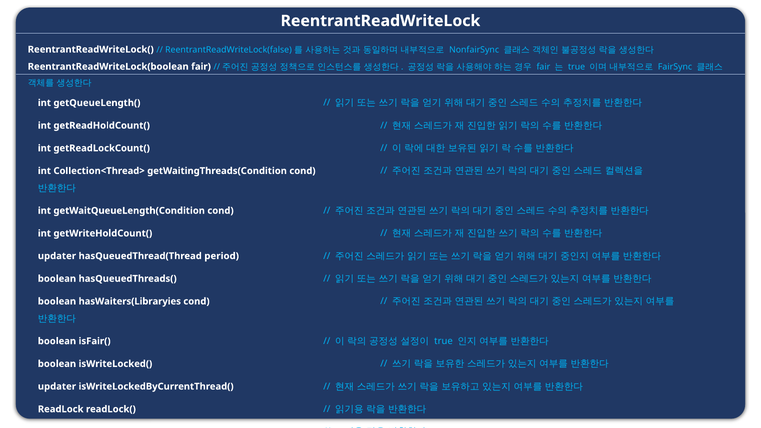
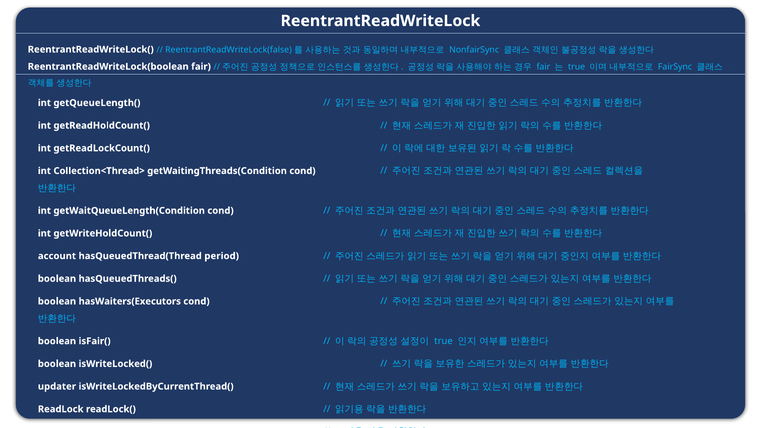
updater at (57, 256): updater -> account
hasWaiters(Libraryies: hasWaiters(Libraryies -> hasWaiters(Executors
